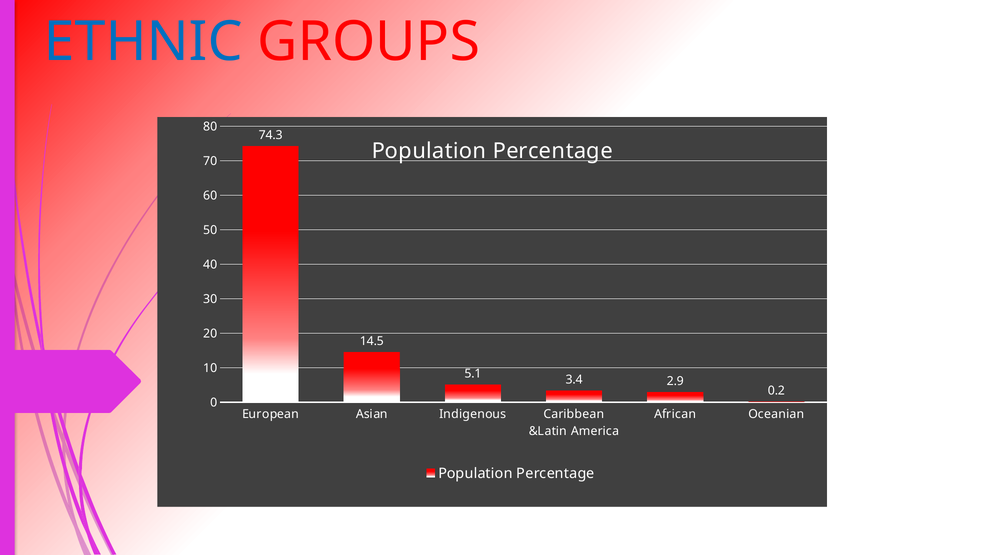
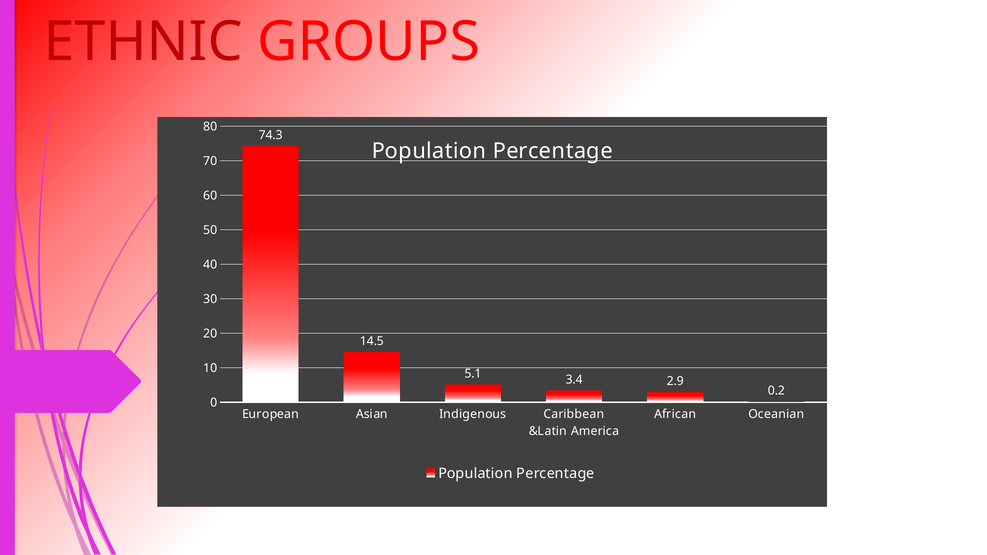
ETHNIC colour: blue -> red
